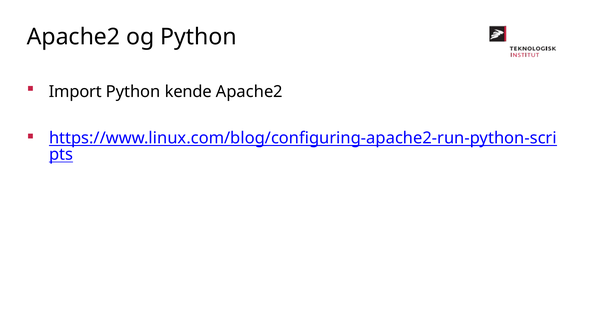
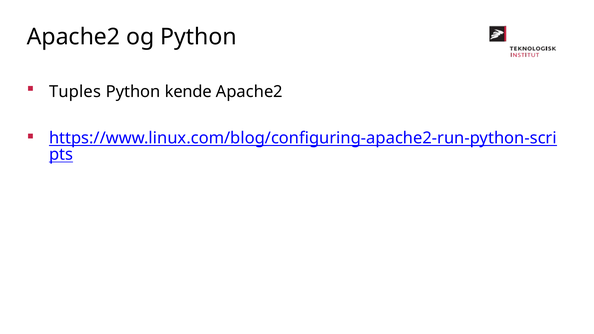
Import: Import -> Tuples
